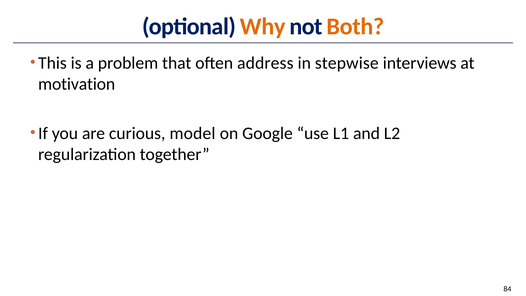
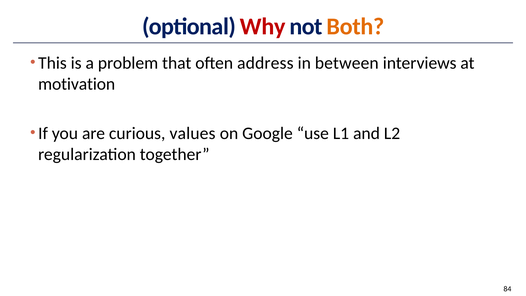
Why colour: orange -> red
stepwise: stepwise -> between
model: model -> values
